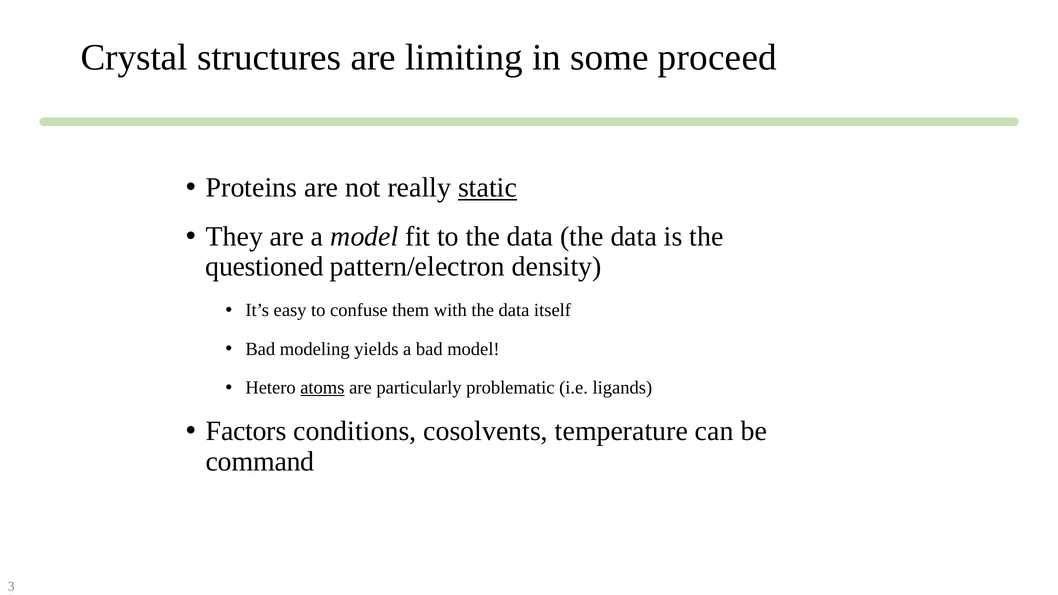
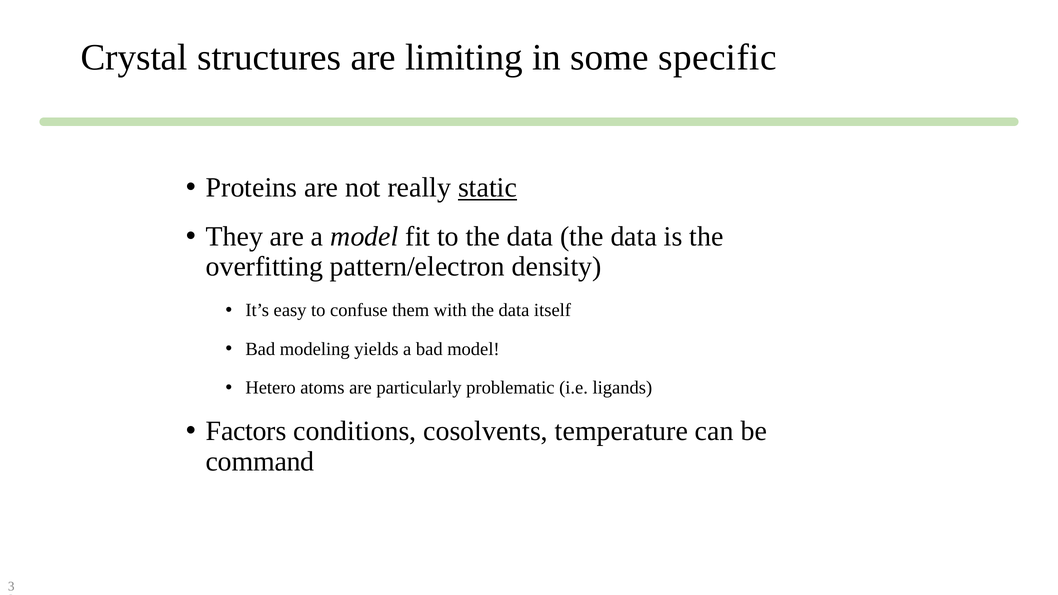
proceed: proceed -> specific
questioned: questioned -> overfitting
atoms underline: present -> none
